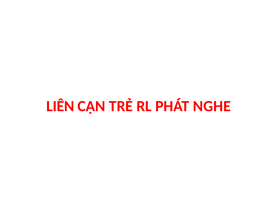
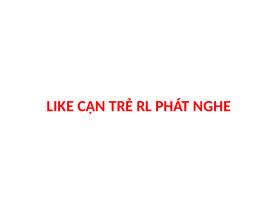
LIÊN: LIÊN -> LIKE
